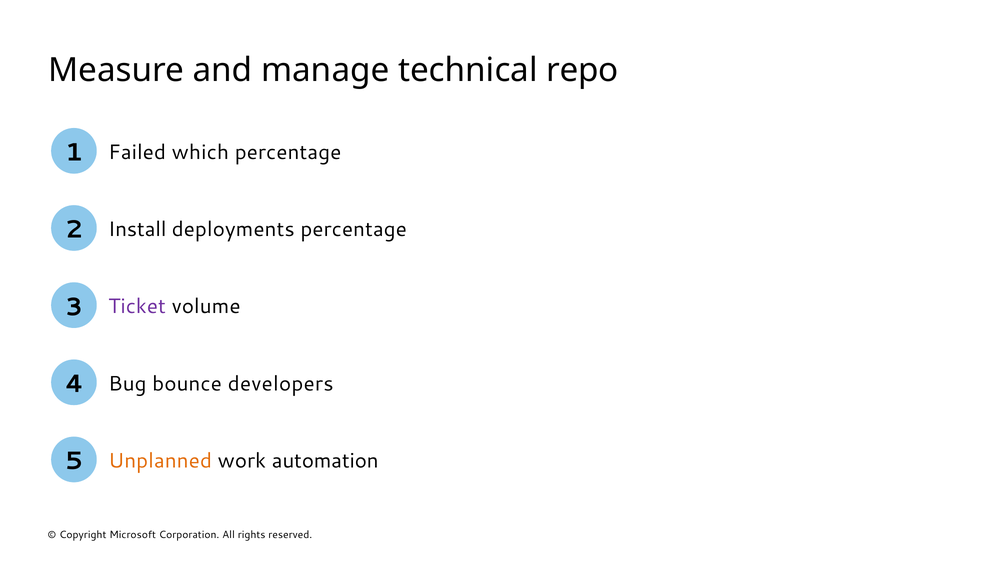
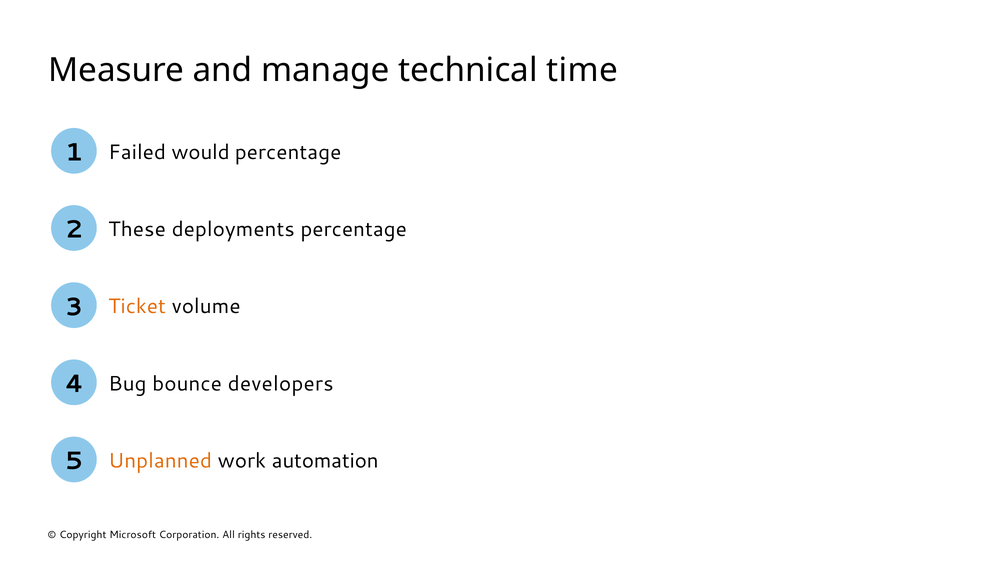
repo: repo -> time
which: which -> would
Install: Install -> These
Ticket colour: purple -> orange
